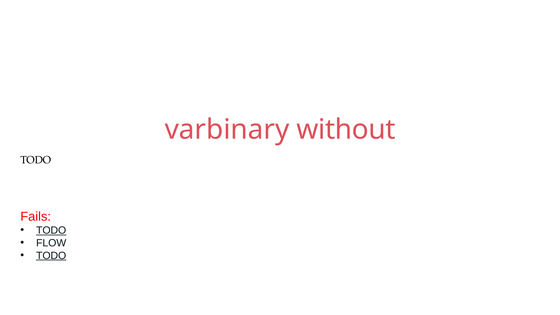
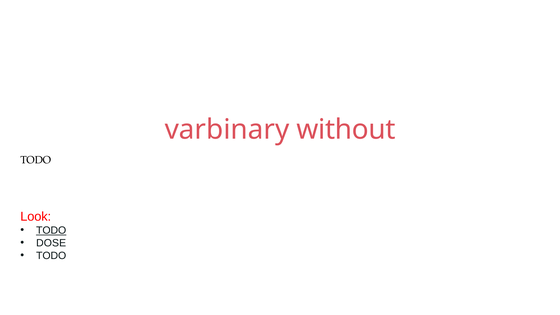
Fails: Fails -> Look
FLOW: FLOW -> DOSE
TODO at (51, 256) underline: present -> none
